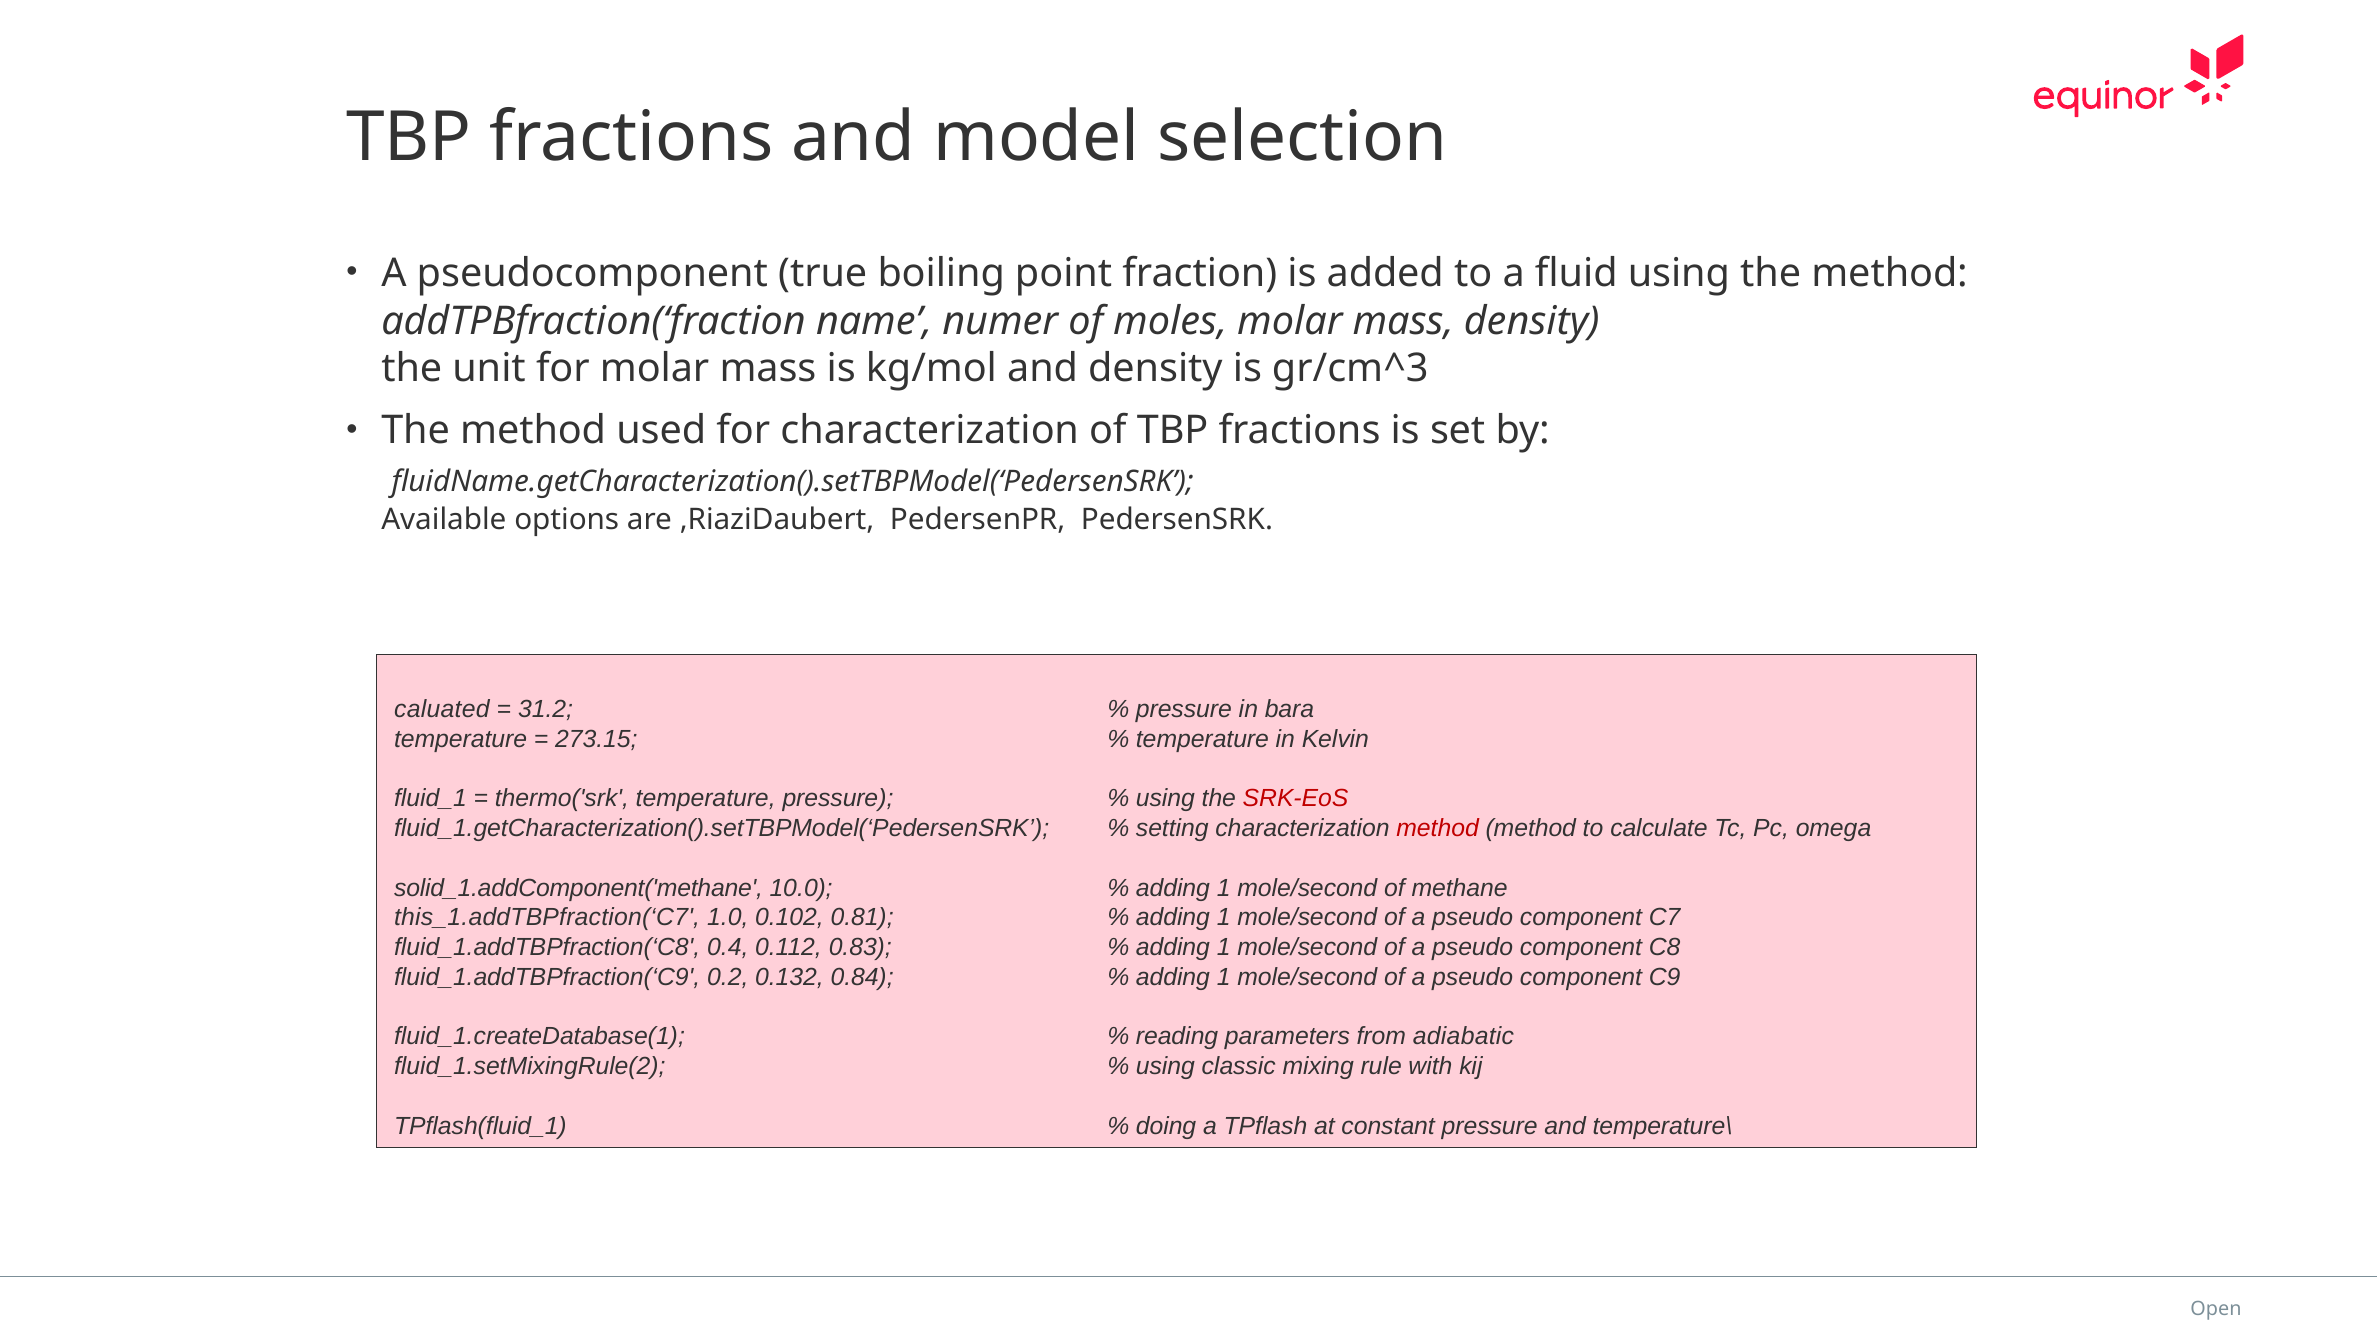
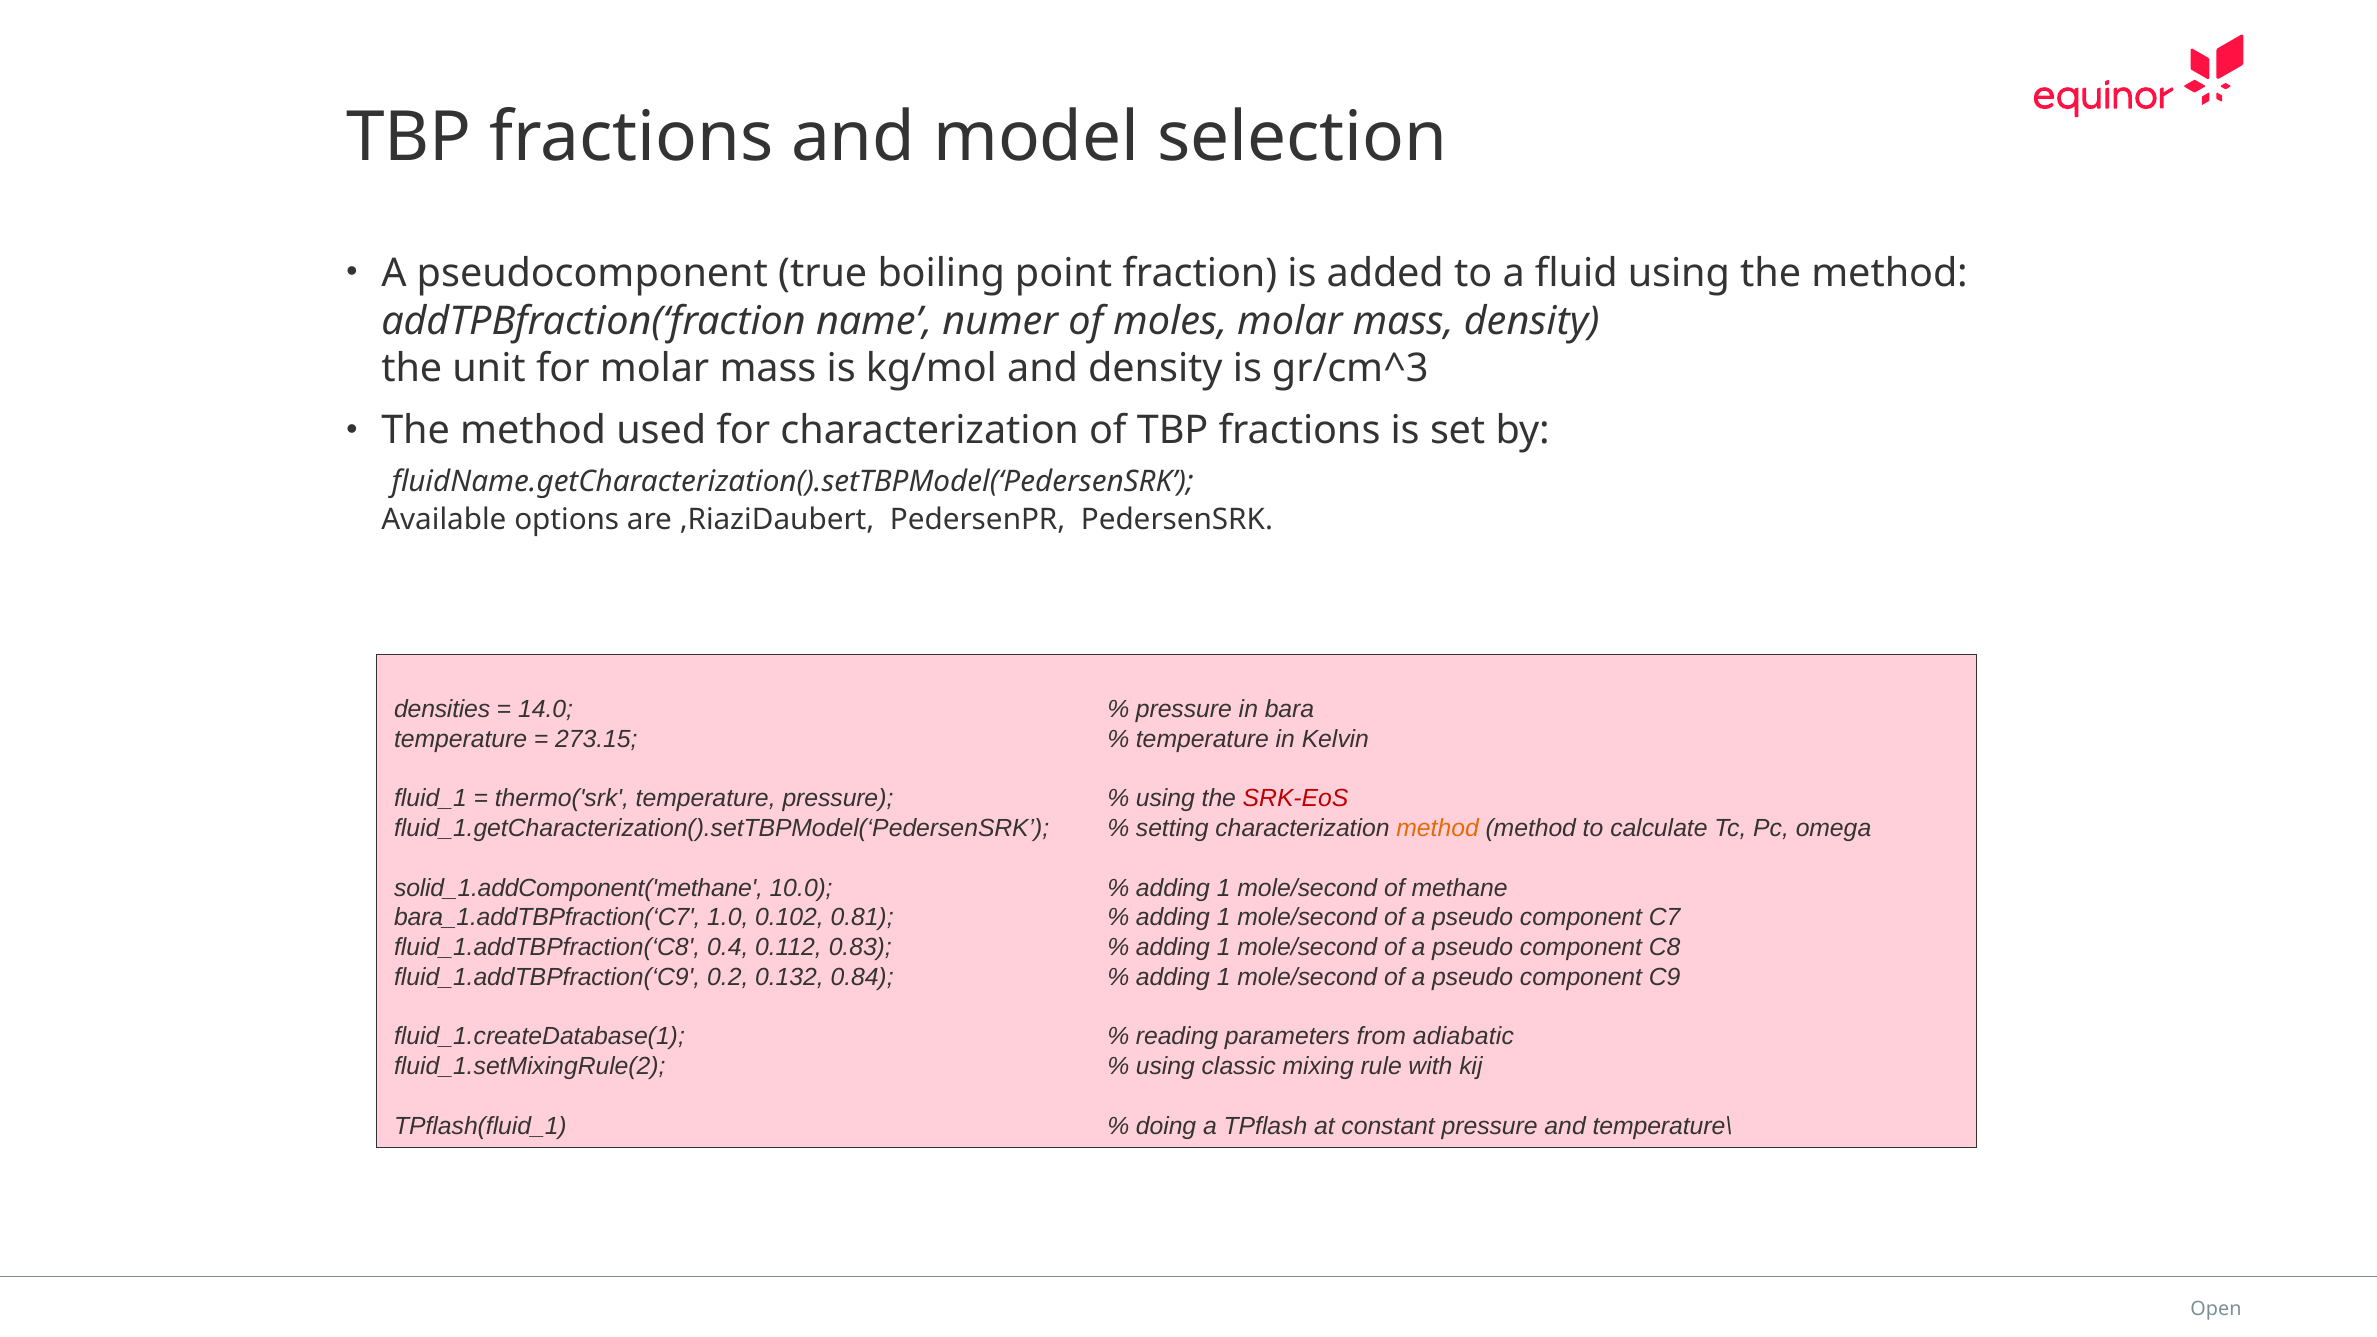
caluated: caluated -> densities
31.2: 31.2 -> 14.0
method at (1438, 828) colour: red -> orange
this_1.addTBPfraction(‘C7: this_1.addTBPfraction(‘C7 -> bara_1.addTBPfraction(‘C7
